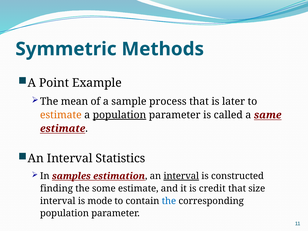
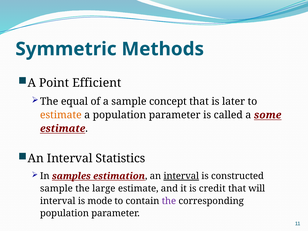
Example: Example -> Efficient
mean: mean -> equal
process: process -> concept
population at (119, 115) underline: present -> none
same: same -> some
finding at (56, 188): finding -> sample
some: some -> large
size: size -> will
the at (169, 201) colour: blue -> purple
